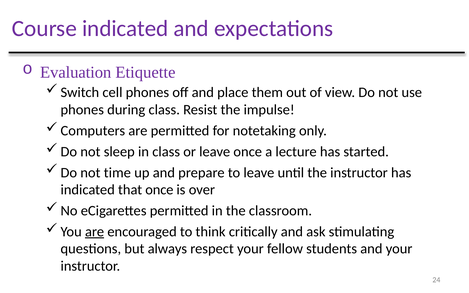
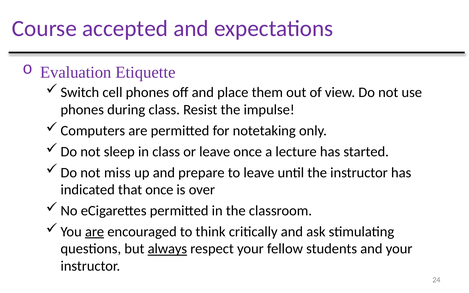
Course indicated: indicated -> accepted
time: time -> miss
always underline: none -> present
